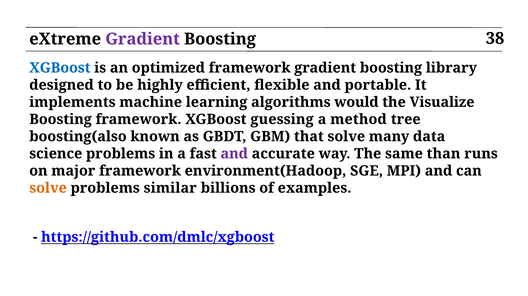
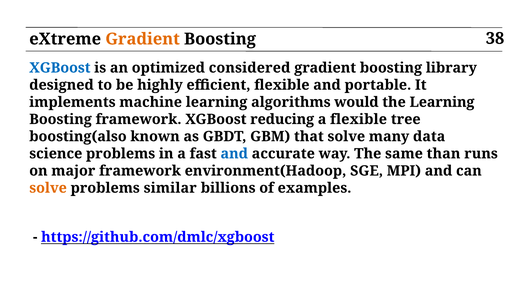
Gradient at (143, 39) colour: purple -> orange
optimized framework: framework -> considered
the Visualize: Visualize -> Learning
guessing: guessing -> reducing
a method: method -> flexible
and at (234, 154) colour: purple -> blue
